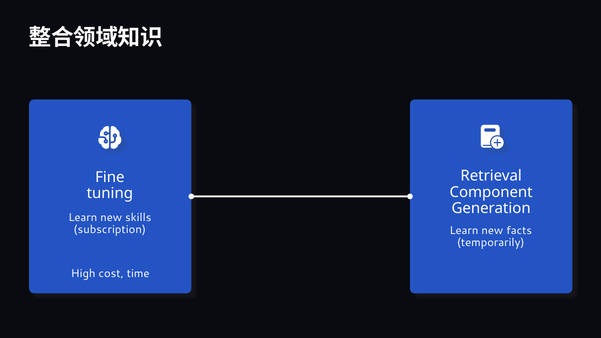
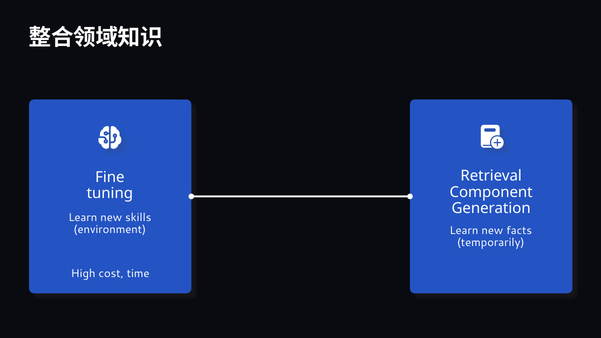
subscription: subscription -> environment
